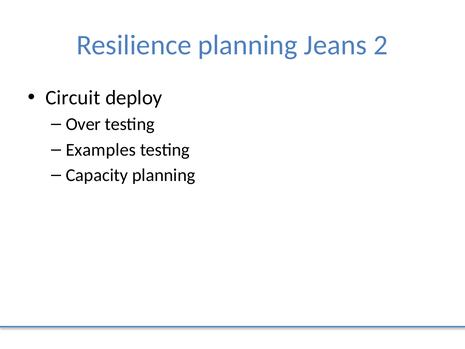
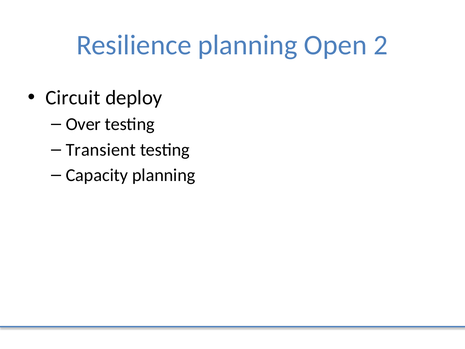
Jeans: Jeans -> Open
Examples: Examples -> Transient
